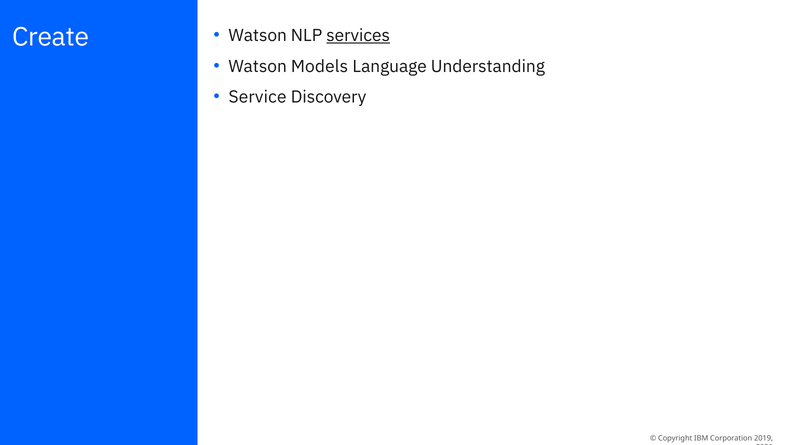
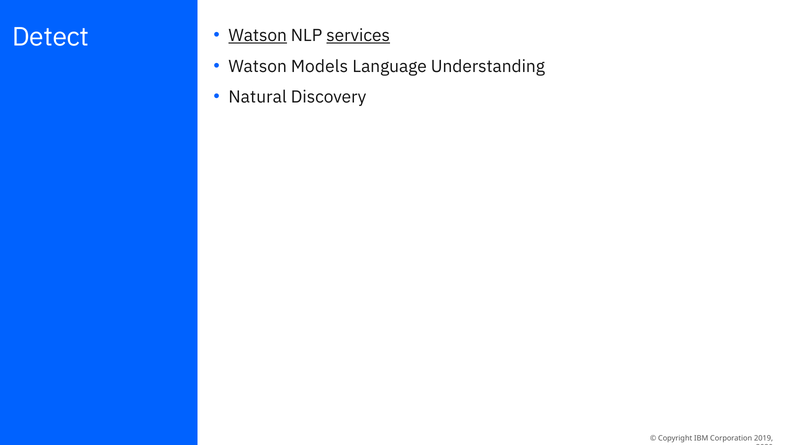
Create: Create -> Detect
Watson at (258, 36) underline: none -> present
Service: Service -> Natural
